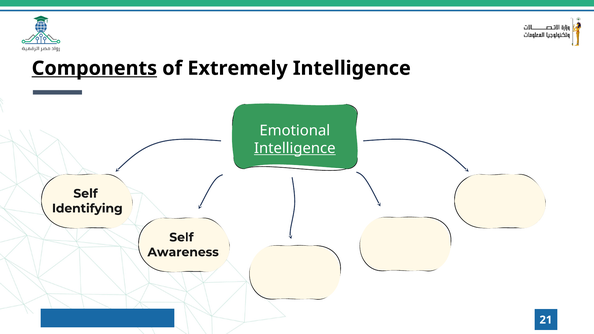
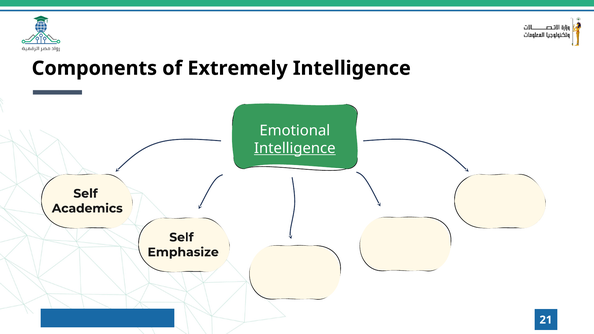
Components underline: present -> none
Identifying: Identifying -> Academics
Awareness: Awareness -> Emphasize
